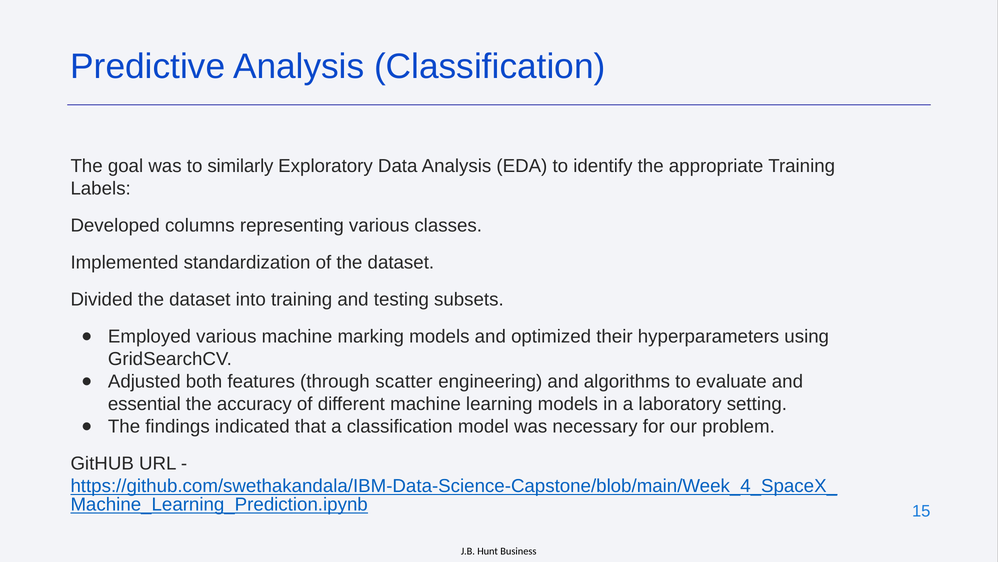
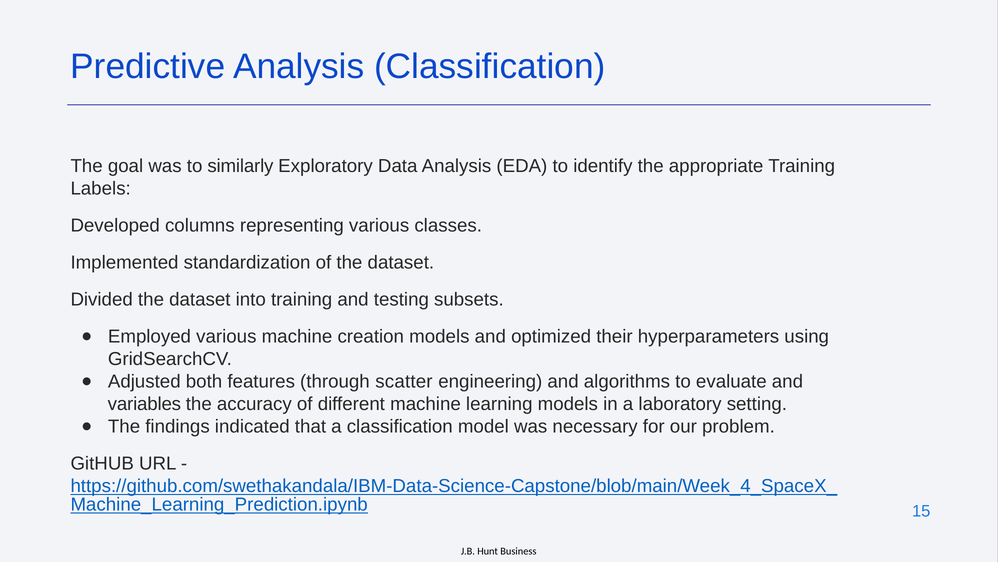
marking: marking -> creation
essential: essential -> variables
